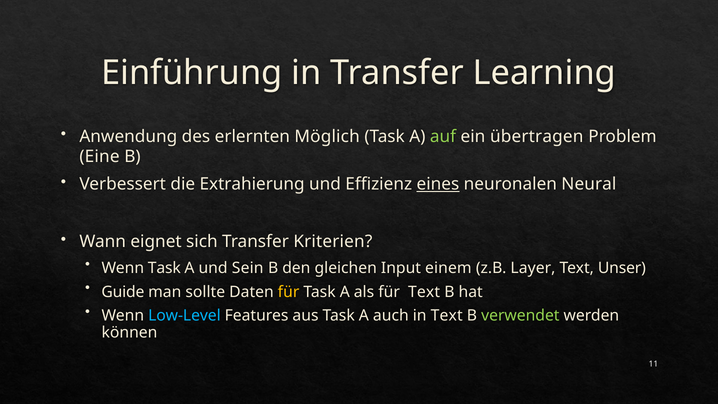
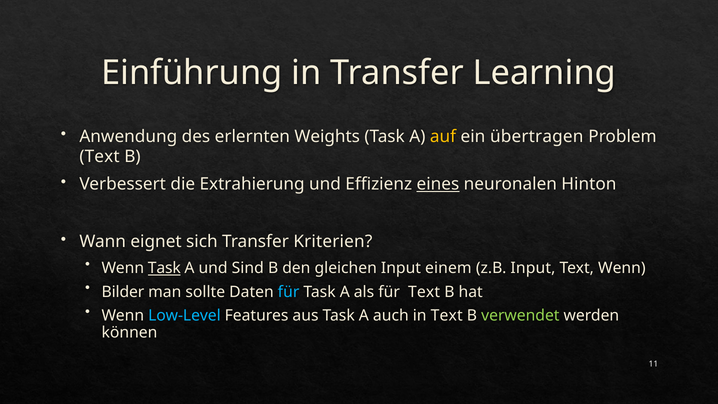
Möglich: Möglich -> Weights
auf colour: light green -> yellow
Eine at (99, 157): Eine -> Text
Neural: Neural -> Hinton
Task at (164, 268) underline: none -> present
Sein: Sein -> Sind
z.B Layer: Layer -> Input
Text Unser: Unser -> Wenn
Guide: Guide -> Bilder
für at (289, 292) colour: yellow -> light blue
